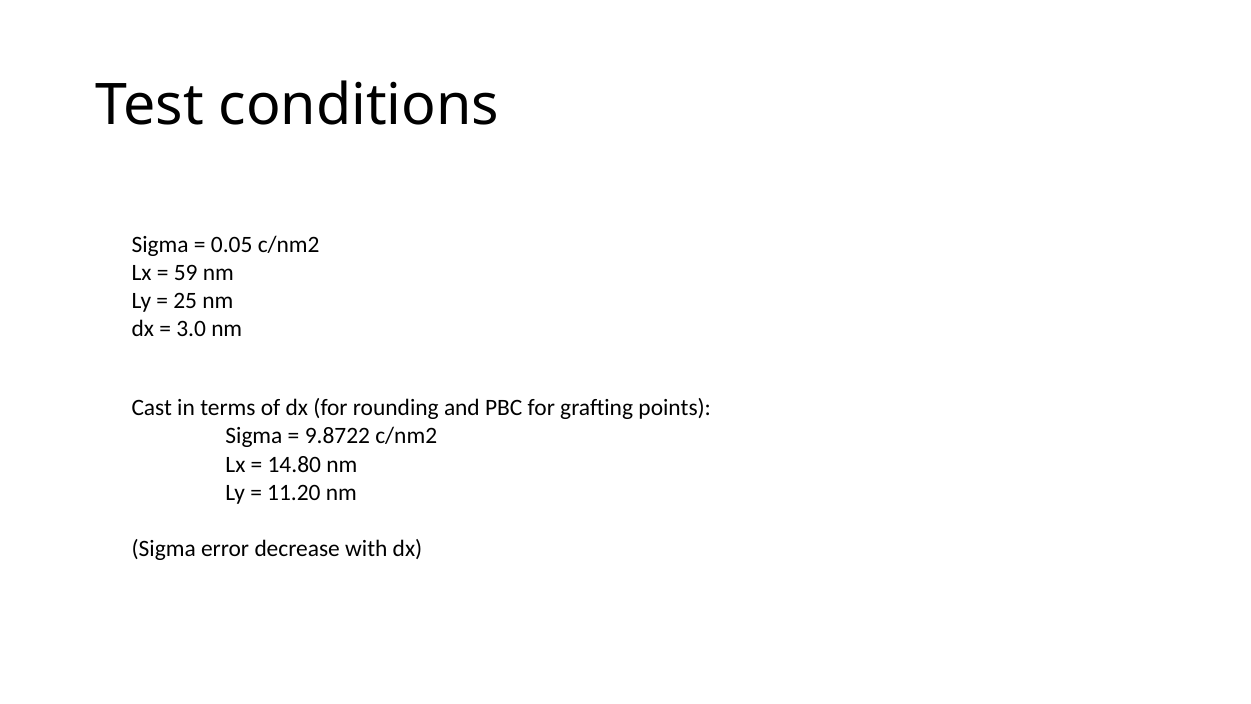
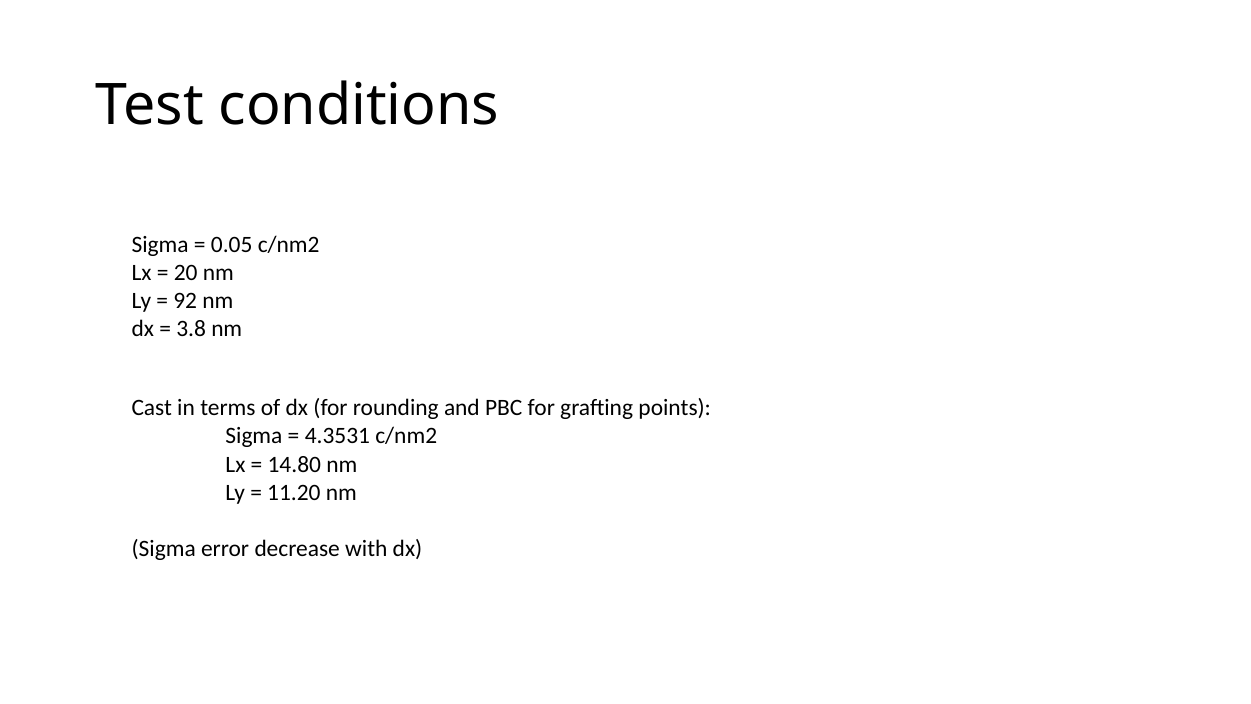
59: 59 -> 20
25: 25 -> 92
3.0: 3.0 -> 3.8
9.8722: 9.8722 -> 4.3531
